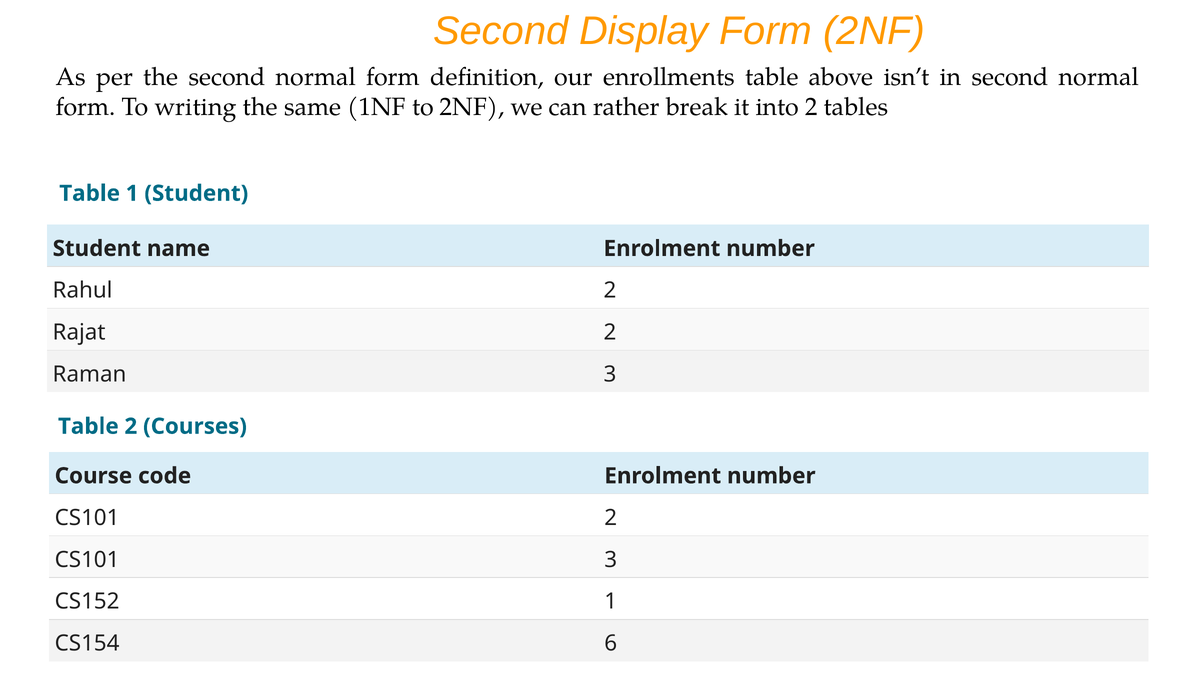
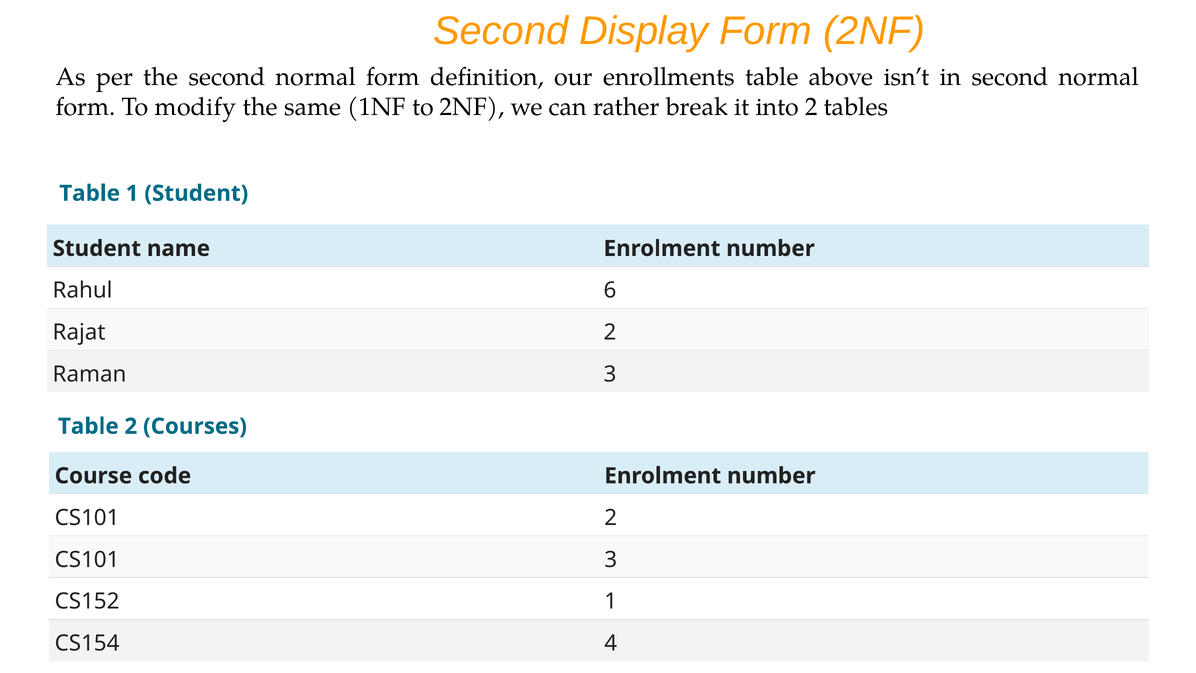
writing: writing -> modify
Rahul 2: 2 -> 6
6: 6 -> 4
